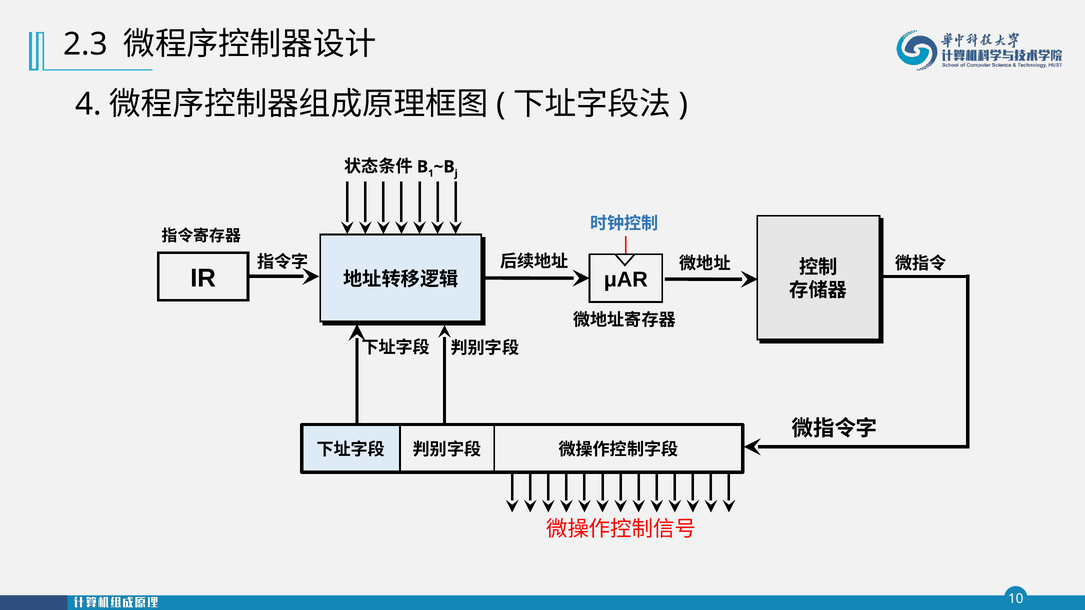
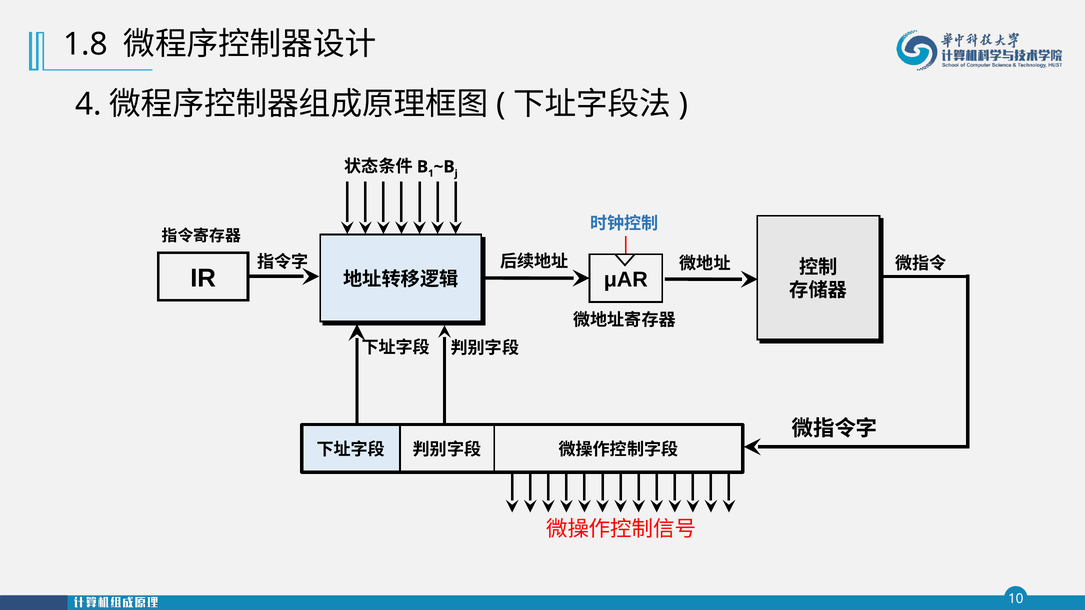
2.3: 2.3 -> 1.8
